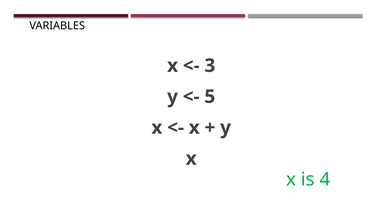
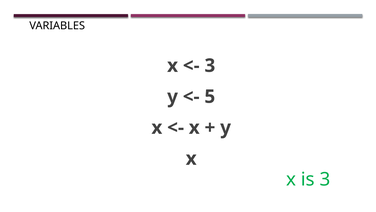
is 4: 4 -> 3
